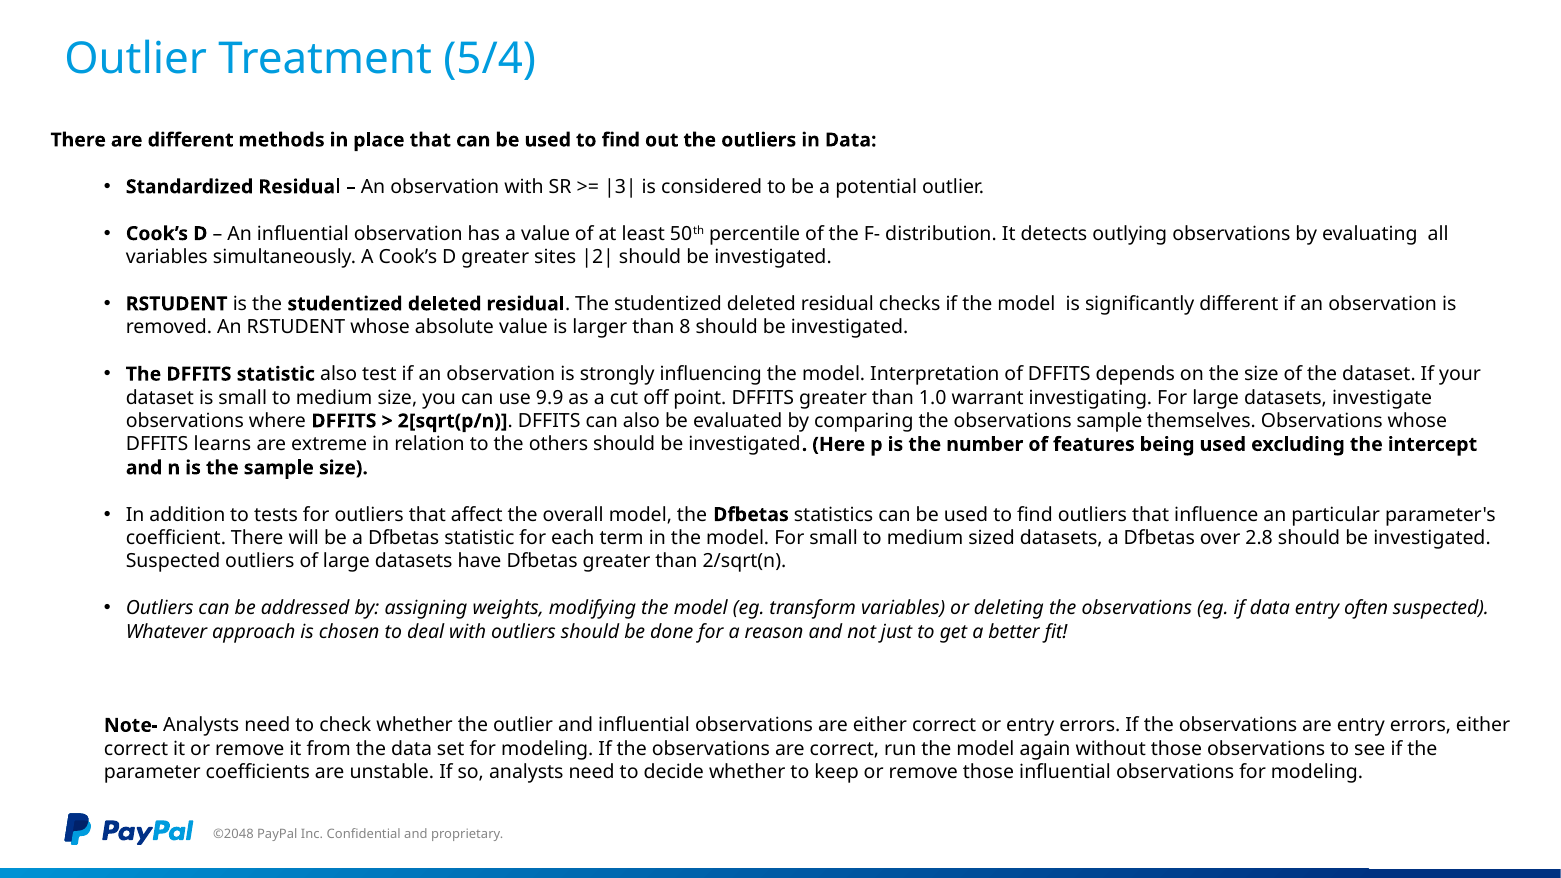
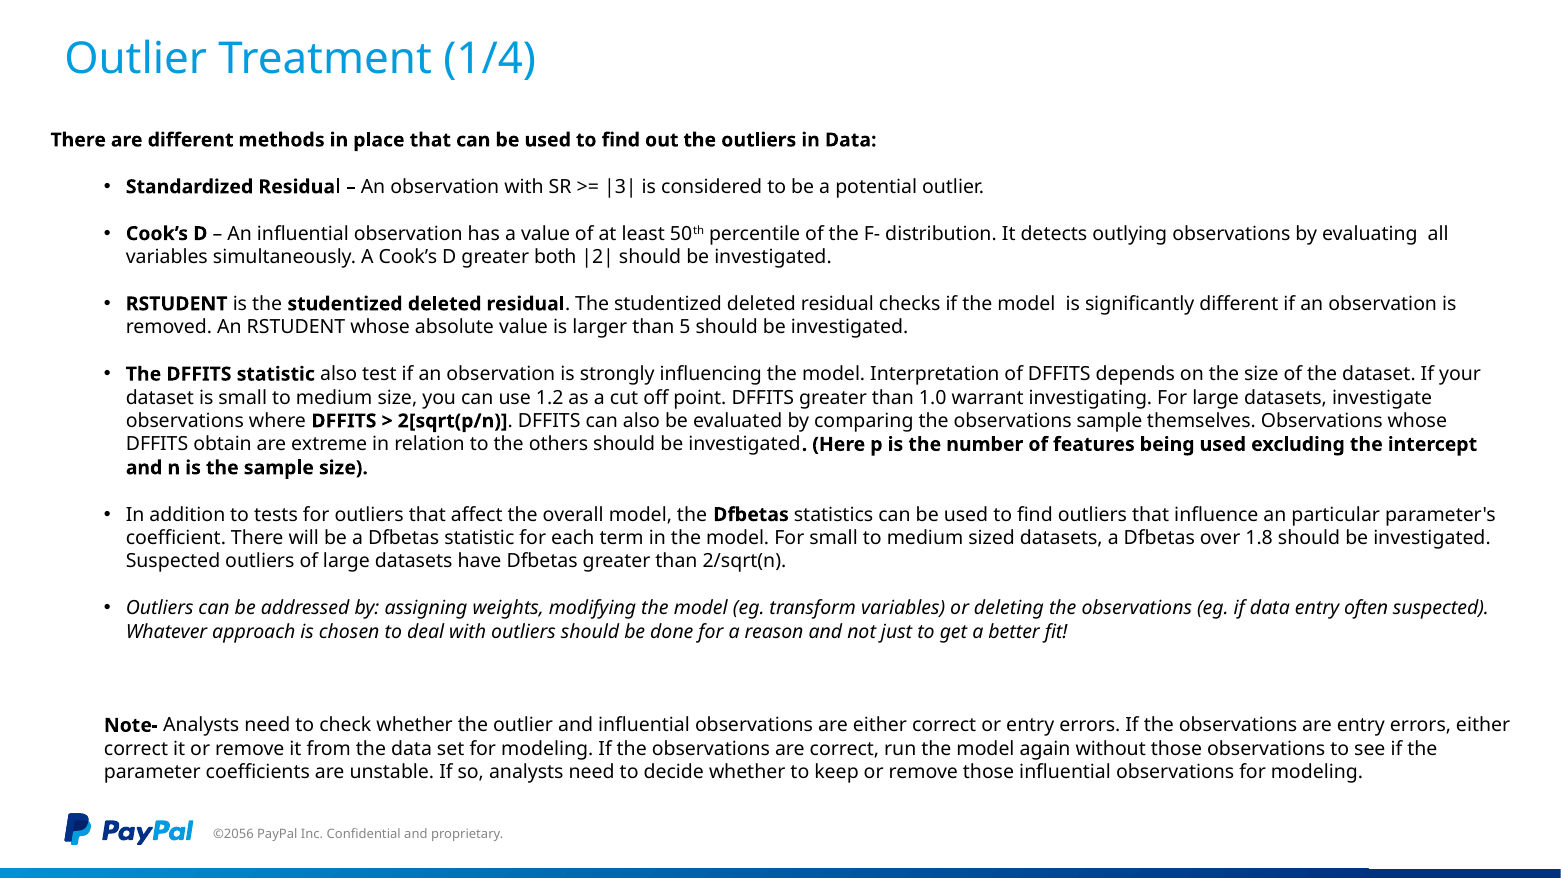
5/4: 5/4 -> 1/4
sites: sites -> both
8: 8 -> 5
9.9: 9.9 -> 1.2
learns: learns -> obtain
2.8: 2.8 -> 1.8
©2048: ©2048 -> ©2056
